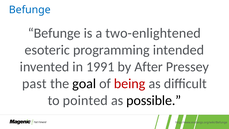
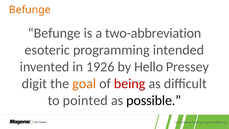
Befunge at (30, 10) colour: blue -> orange
two-enlightened: two-enlightened -> two-abbreviation
1991: 1991 -> 1926
After: After -> Hello
past: past -> digit
goal colour: black -> orange
